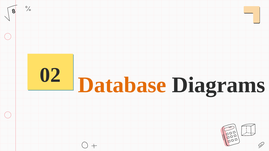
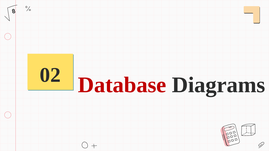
Database colour: orange -> red
